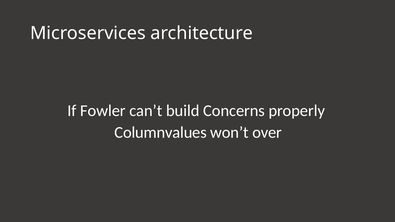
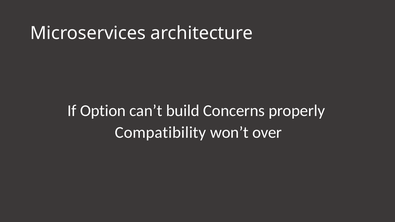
Fowler: Fowler -> Option
Columnvalues: Columnvalues -> Compatibility
